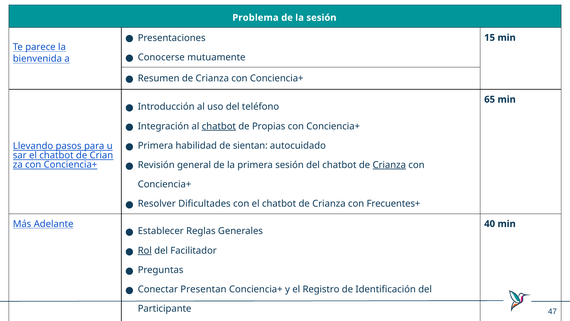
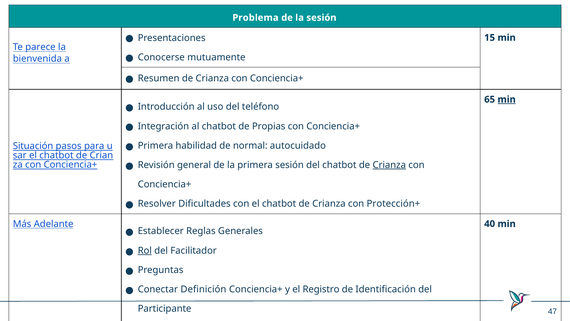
min at (507, 99) underline: none -> present
chatbot at (219, 126) underline: present -> none
sientan: sientan -> normal
Llevando: Llevando -> Situación
Frecuentes+: Frecuentes+ -> Protección+
Presentan: Presentan -> Definición
